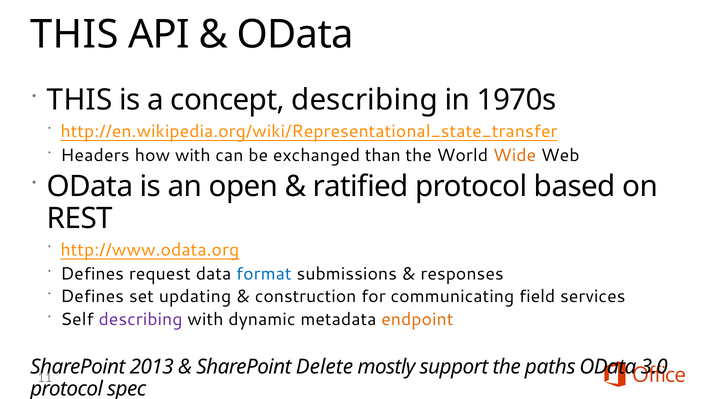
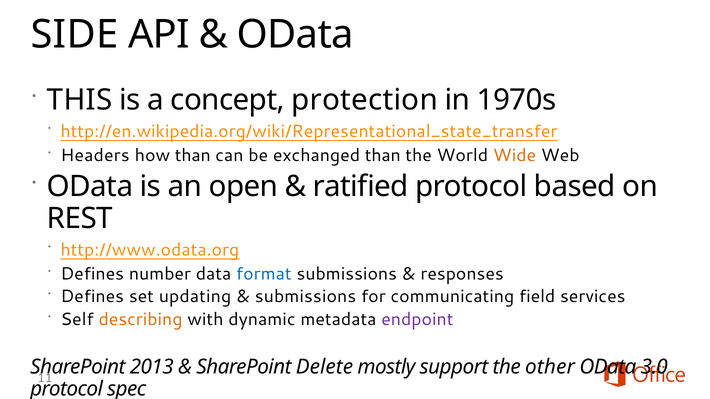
THIS at (75, 35): THIS -> SIDE
concept describing: describing -> protection
how with: with -> than
request: request -> number
construction at (306, 297): construction -> submissions
describing at (140, 320) colour: purple -> orange
endpoint colour: orange -> purple
paths: paths -> other
